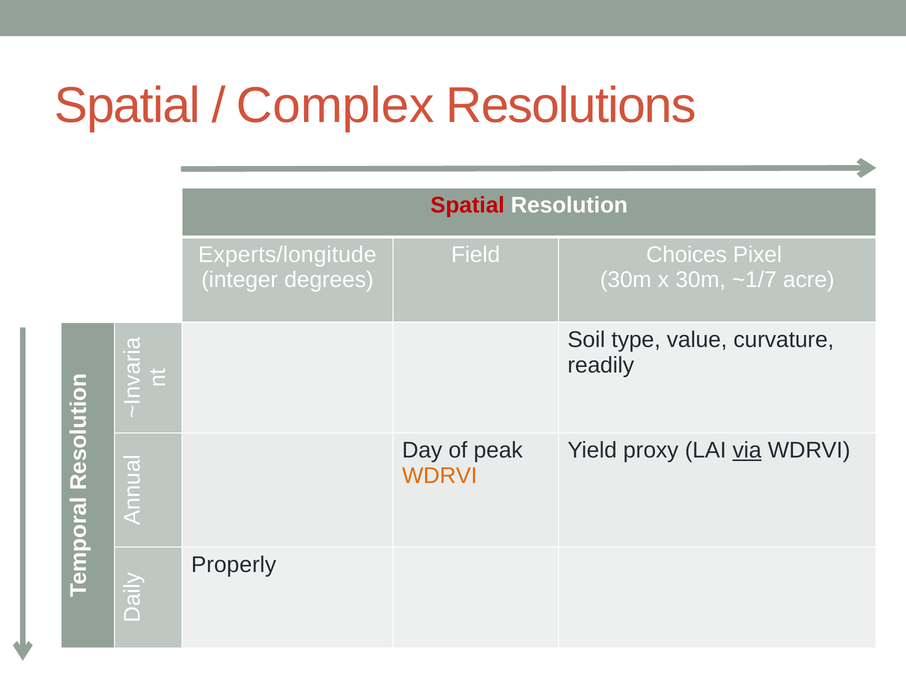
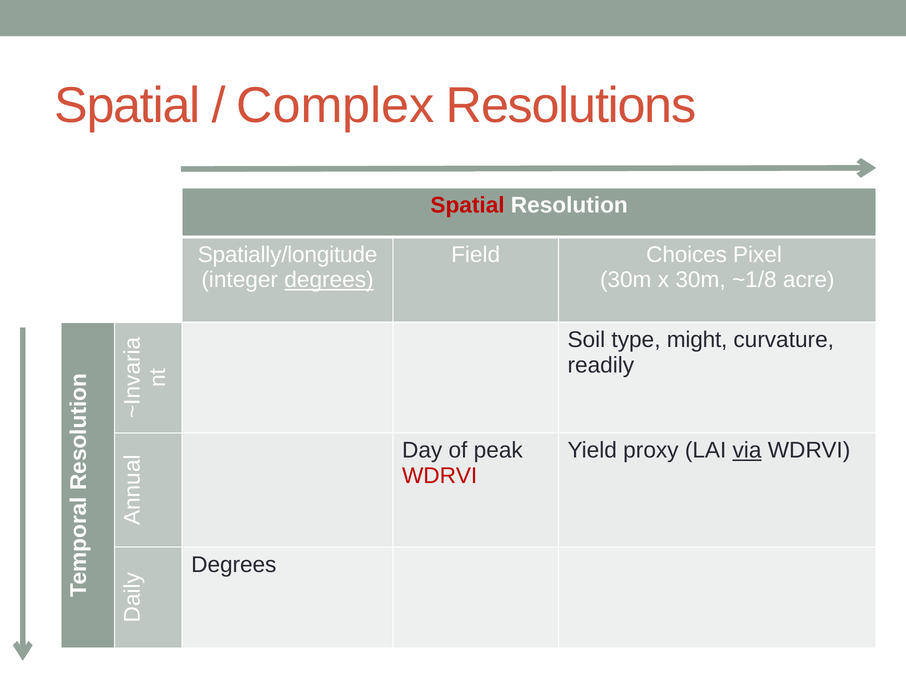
Experts/longitude: Experts/longitude -> Spatially/longitude
degrees at (329, 280) underline: none -> present
~1/7: ~1/7 -> ~1/8
value: value -> might
WDRVI at (440, 476) colour: orange -> red
Properly at (234, 564): Properly -> Degrees
